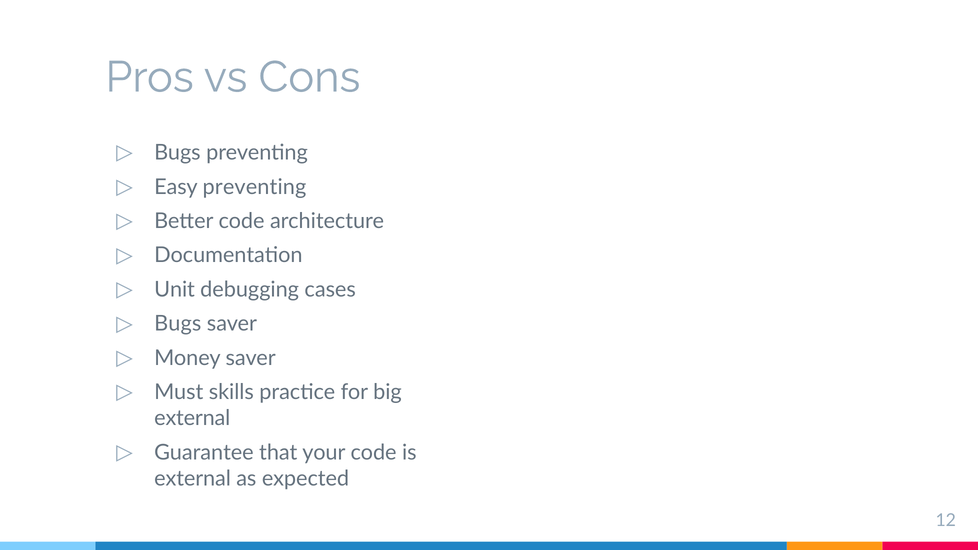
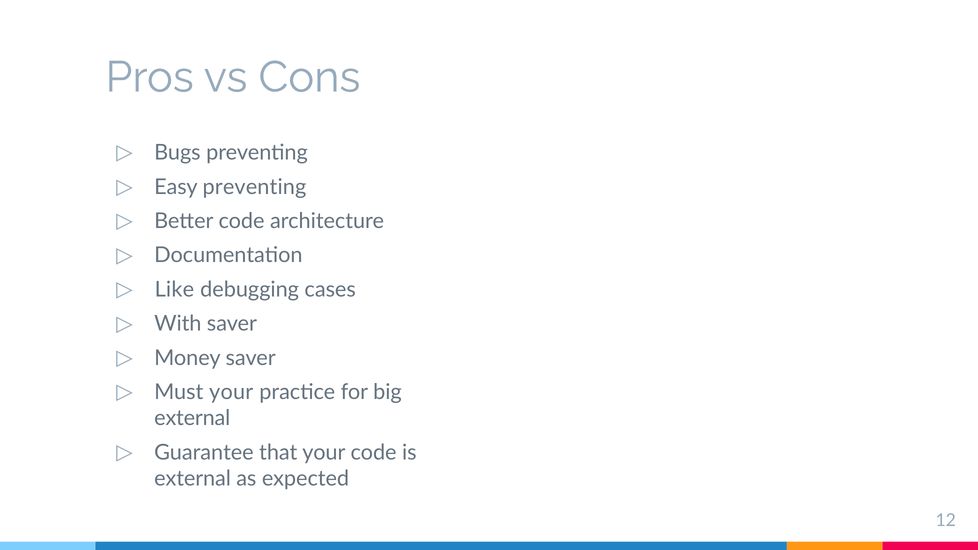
Unit: Unit -> Like
Bugs at (178, 324): Bugs -> With
Must skills: skills -> your
